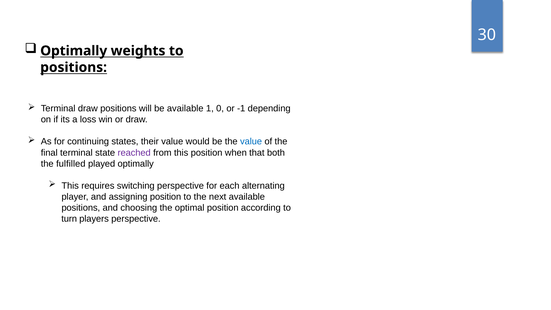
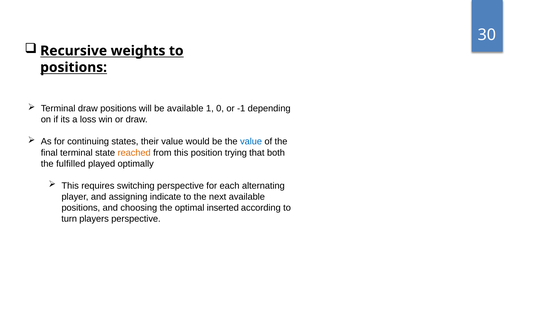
Optimally at (74, 51): Optimally -> Recursive
reached colour: purple -> orange
when: when -> trying
assigning position: position -> indicate
optimal position: position -> inserted
